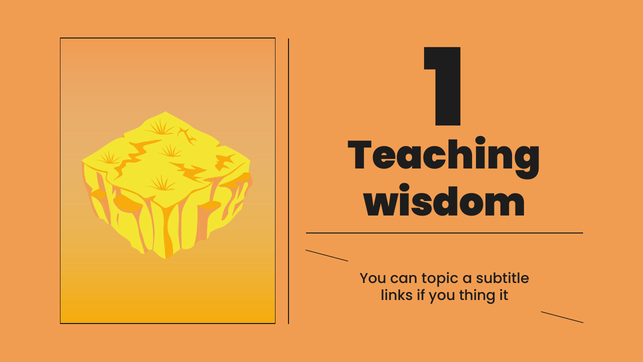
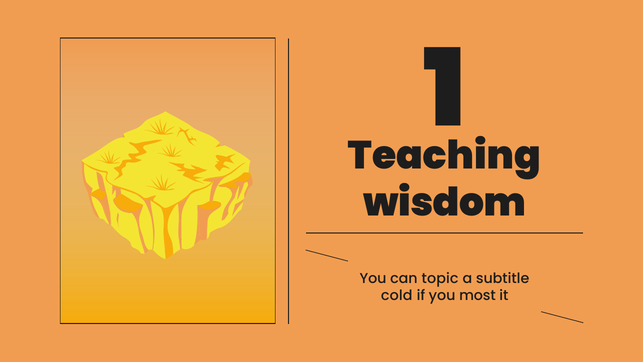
links: links -> cold
thing: thing -> most
